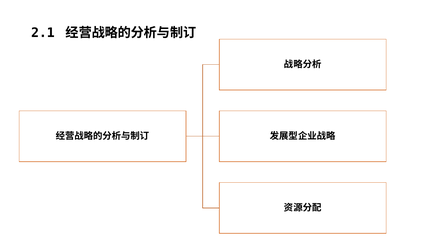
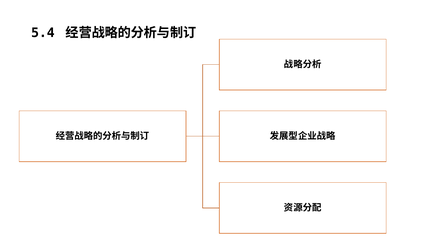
2.1: 2.1 -> 5.4
